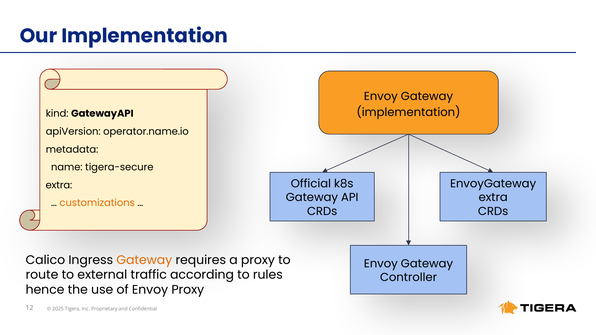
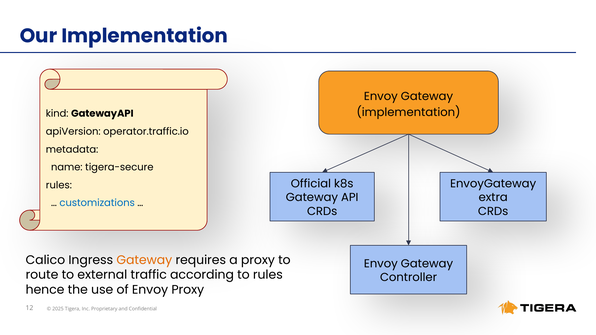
operator.name.io: operator.name.io -> operator.traffic.io
extra at (59, 185): extra -> rules
customizations colour: orange -> blue
